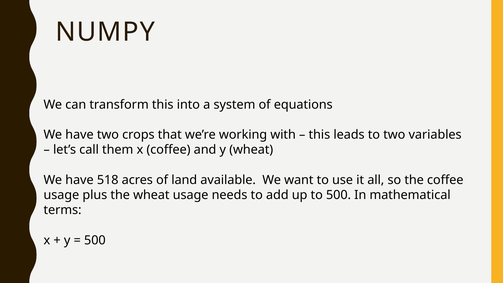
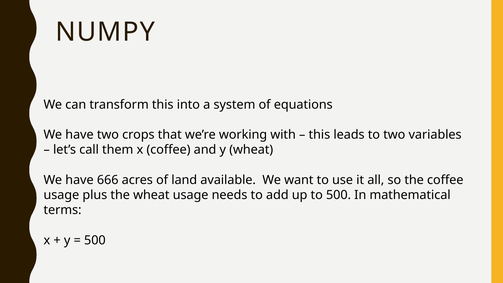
518: 518 -> 666
